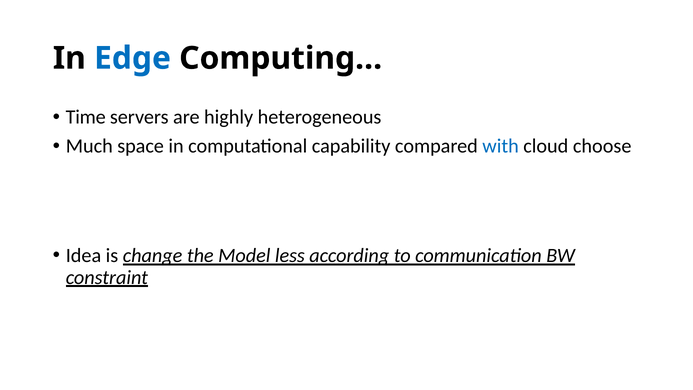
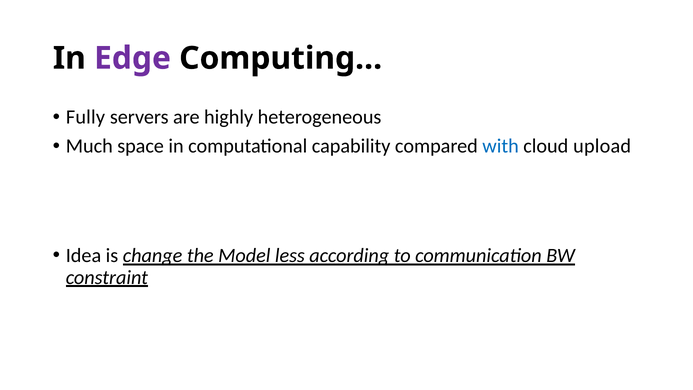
Edge colour: blue -> purple
Time: Time -> Fully
choose: choose -> upload
